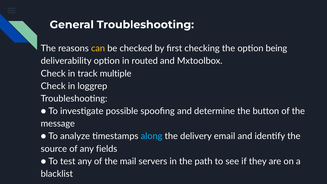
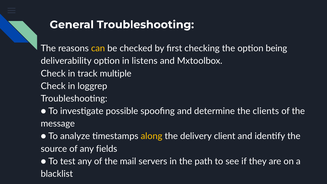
routed: routed -> listens
button: button -> clients
along colour: light blue -> yellow
email: email -> client
